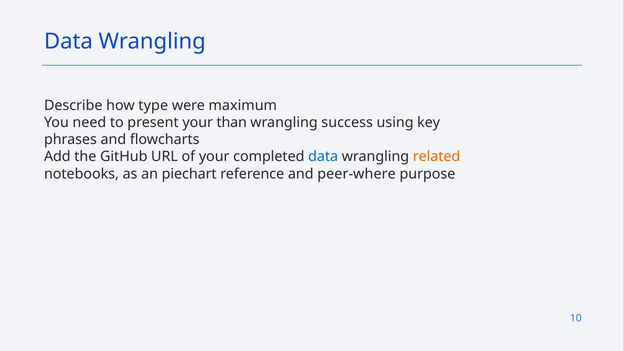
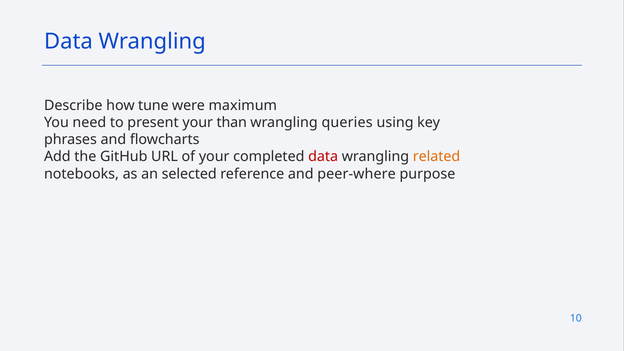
type: type -> tune
success: success -> queries
data at (323, 157) colour: blue -> red
piechart: piechart -> selected
